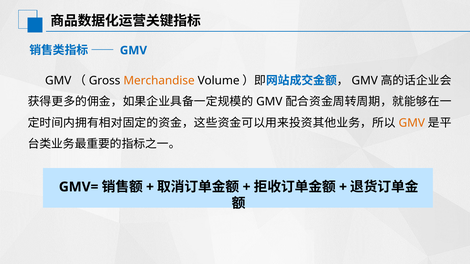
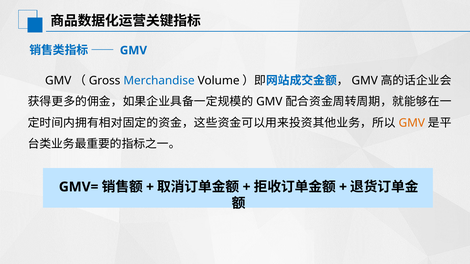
Merchandise colour: orange -> blue
